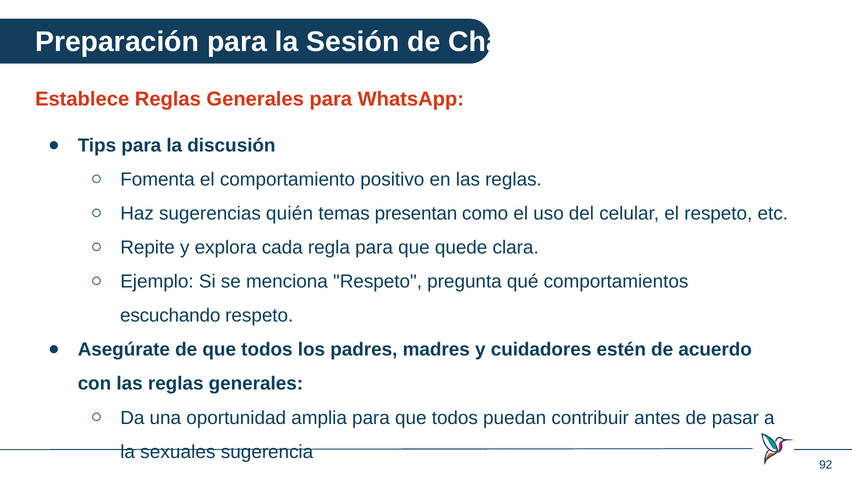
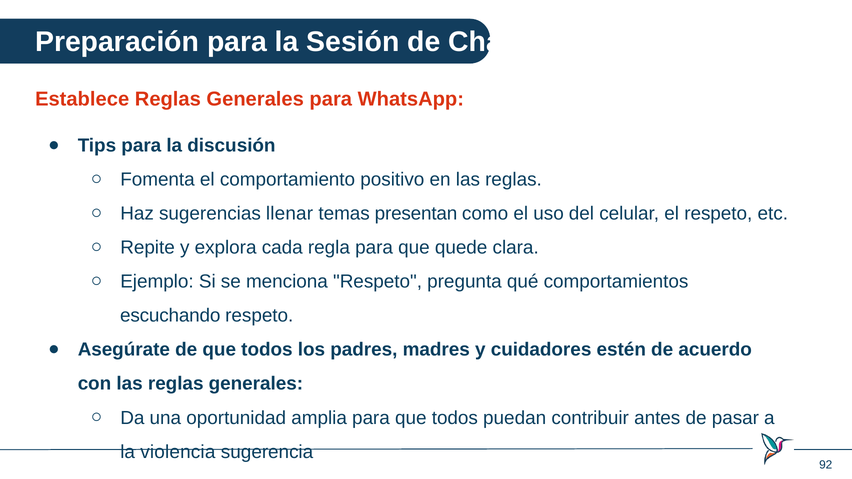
quién: quién -> llenar
sexuales: sexuales -> violencia
